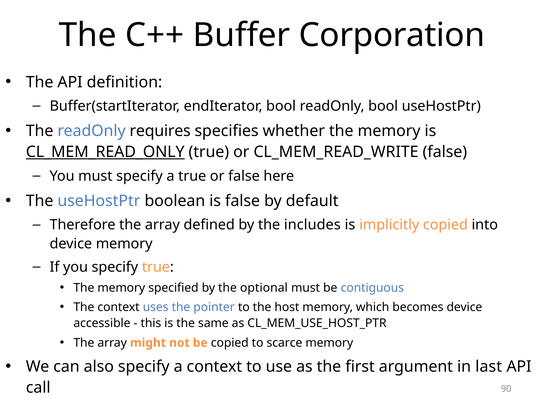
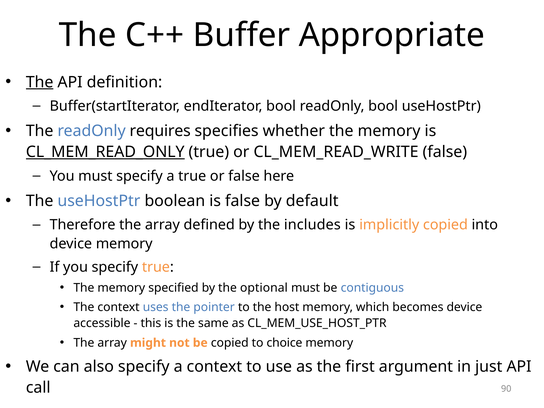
Corporation: Corporation -> Appropriate
The at (40, 82) underline: none -> present
scarce: scarce -> choice
last: last -> just
